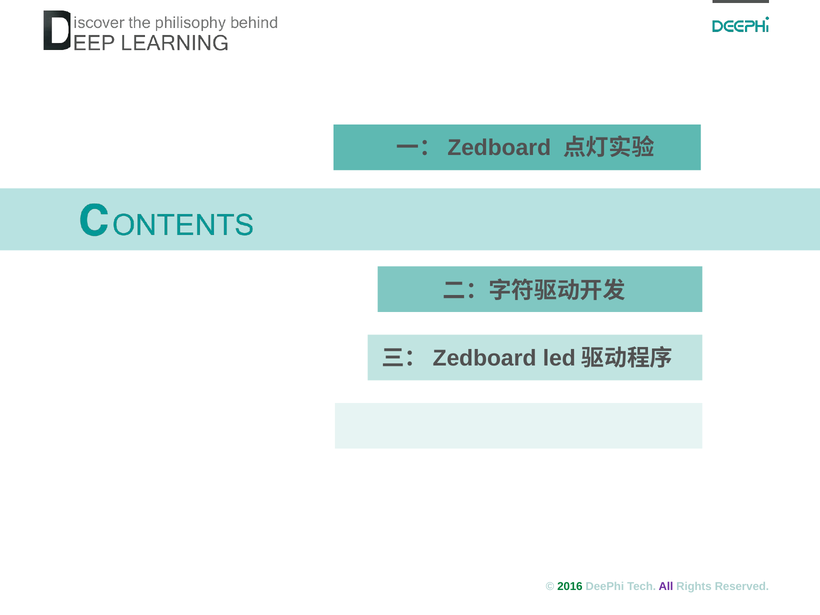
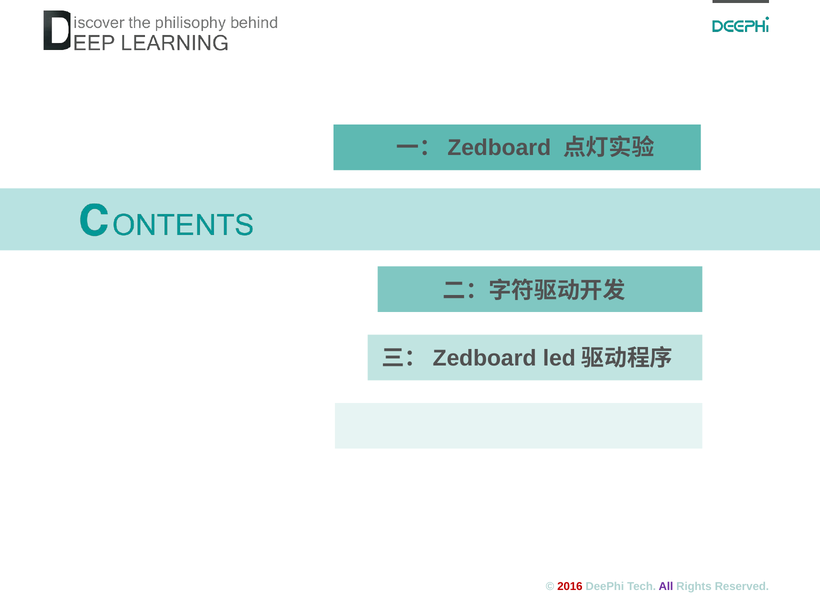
2016 colour: green -> red
